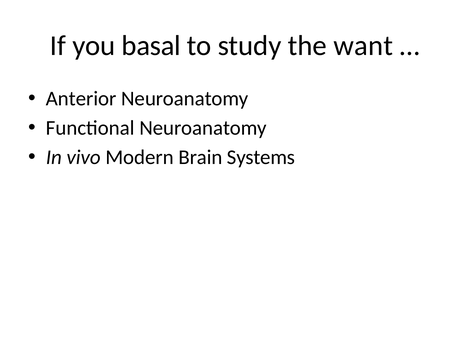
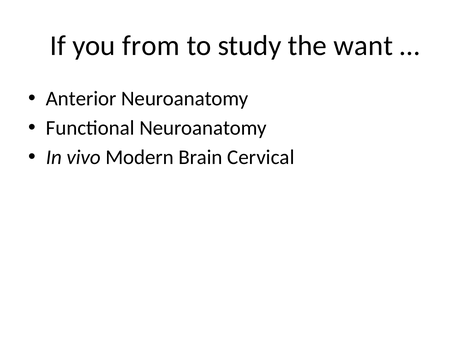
basal: basal -> from
Systems: Systems -> Cervical
